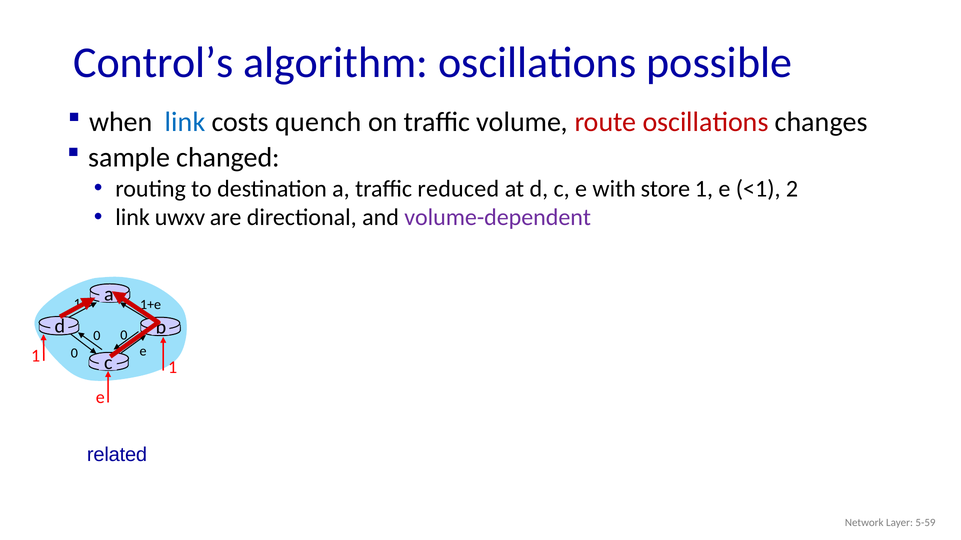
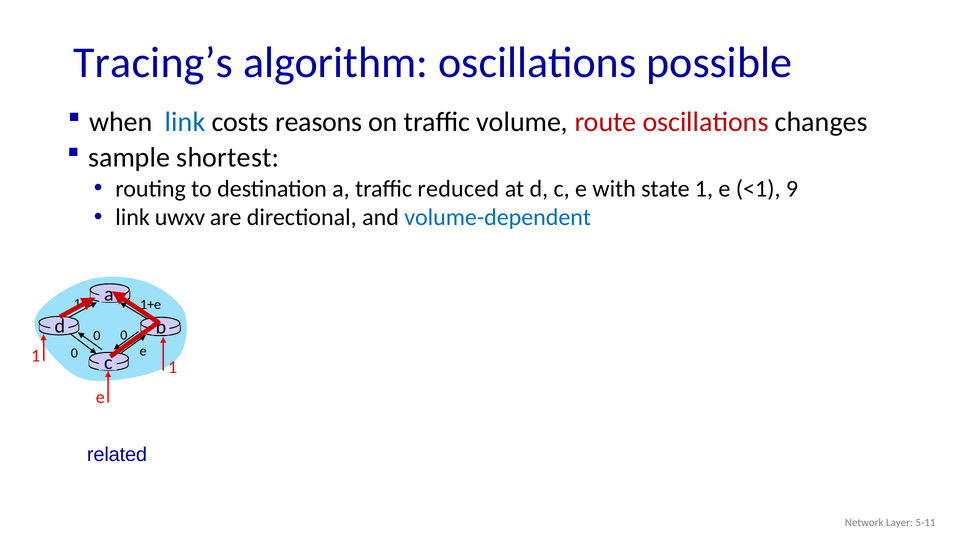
Control’s: Control’s -> Tracing’s
quench: quench -> reasons
changed: changed -> shortest
store: store -> state
2: 2 -> 9
volume-dependent colour: purple -> blue
5-59: 5-59 -> 5-11
